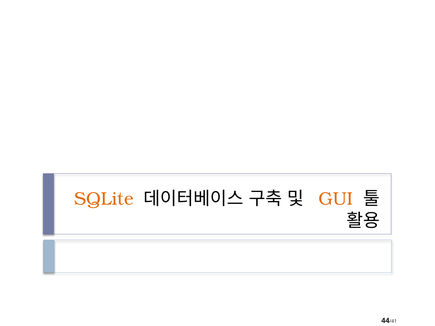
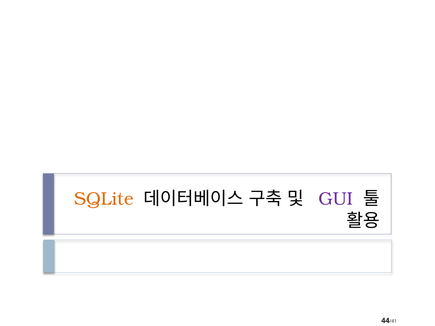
GUI colour: orange -> purple
